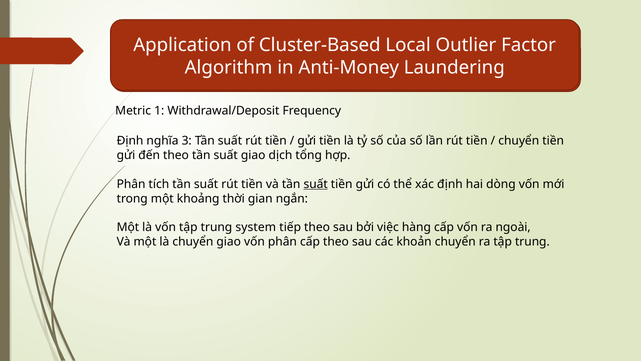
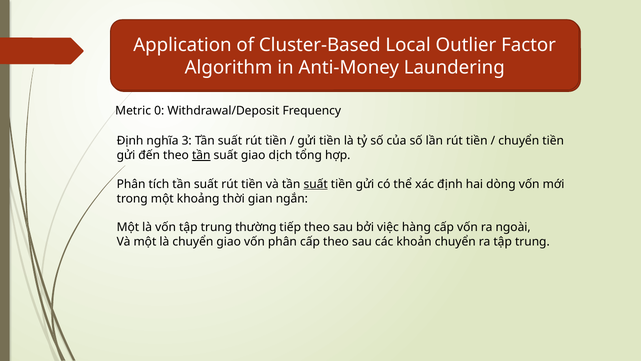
1: 1 -> 0
tần at (201, 155) underline: none -> present
system: system -> thường
